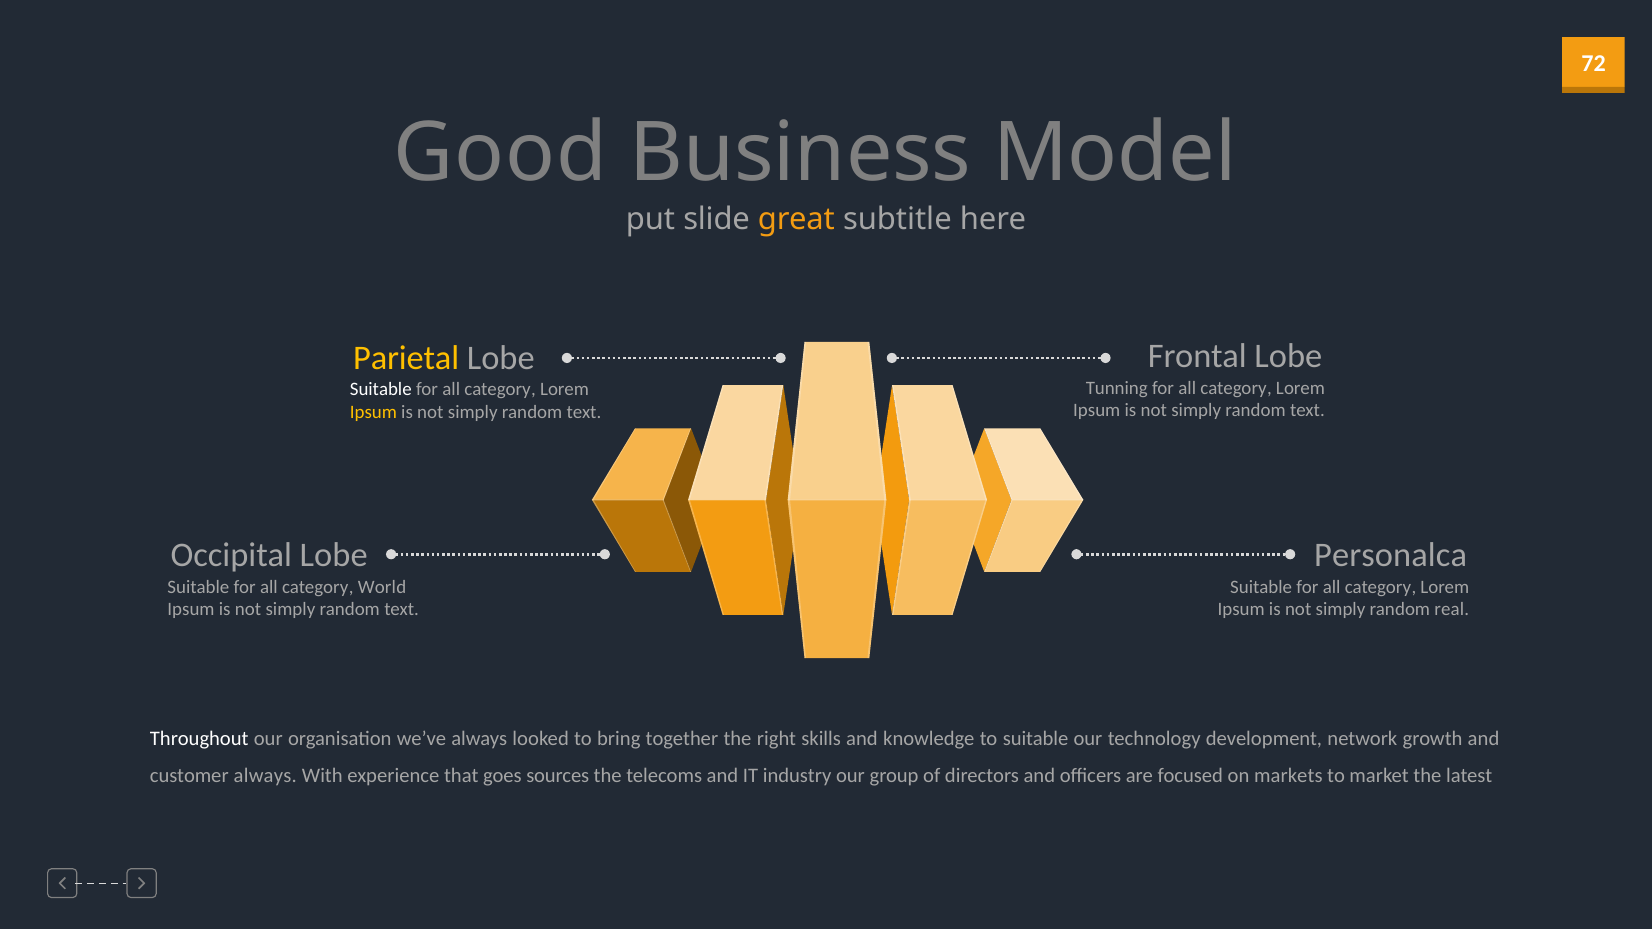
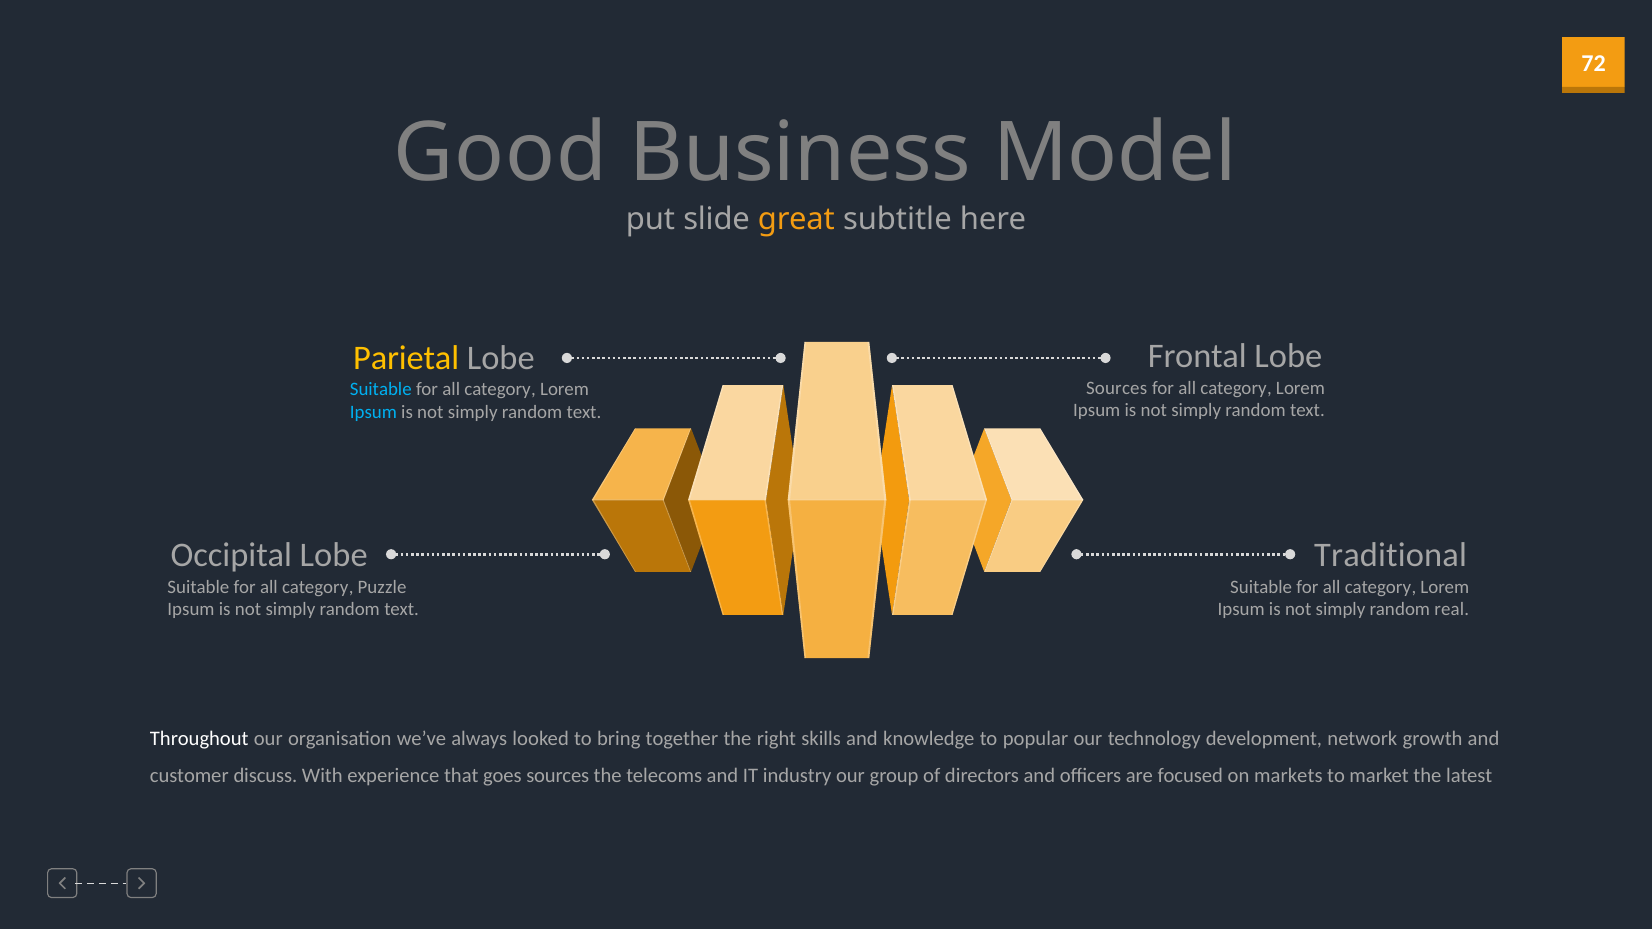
Tunning at (1117, 388): Tunning -> Sources
Suitable at (381, 390) colour: white -> light blue
Ipsum at (373, 412) colour: yellow -> light blue
Personalca: Personalca -> Traditional
World: World -> Puzzle
to suitable: suitable -> popular
customer always: always -> discuss
